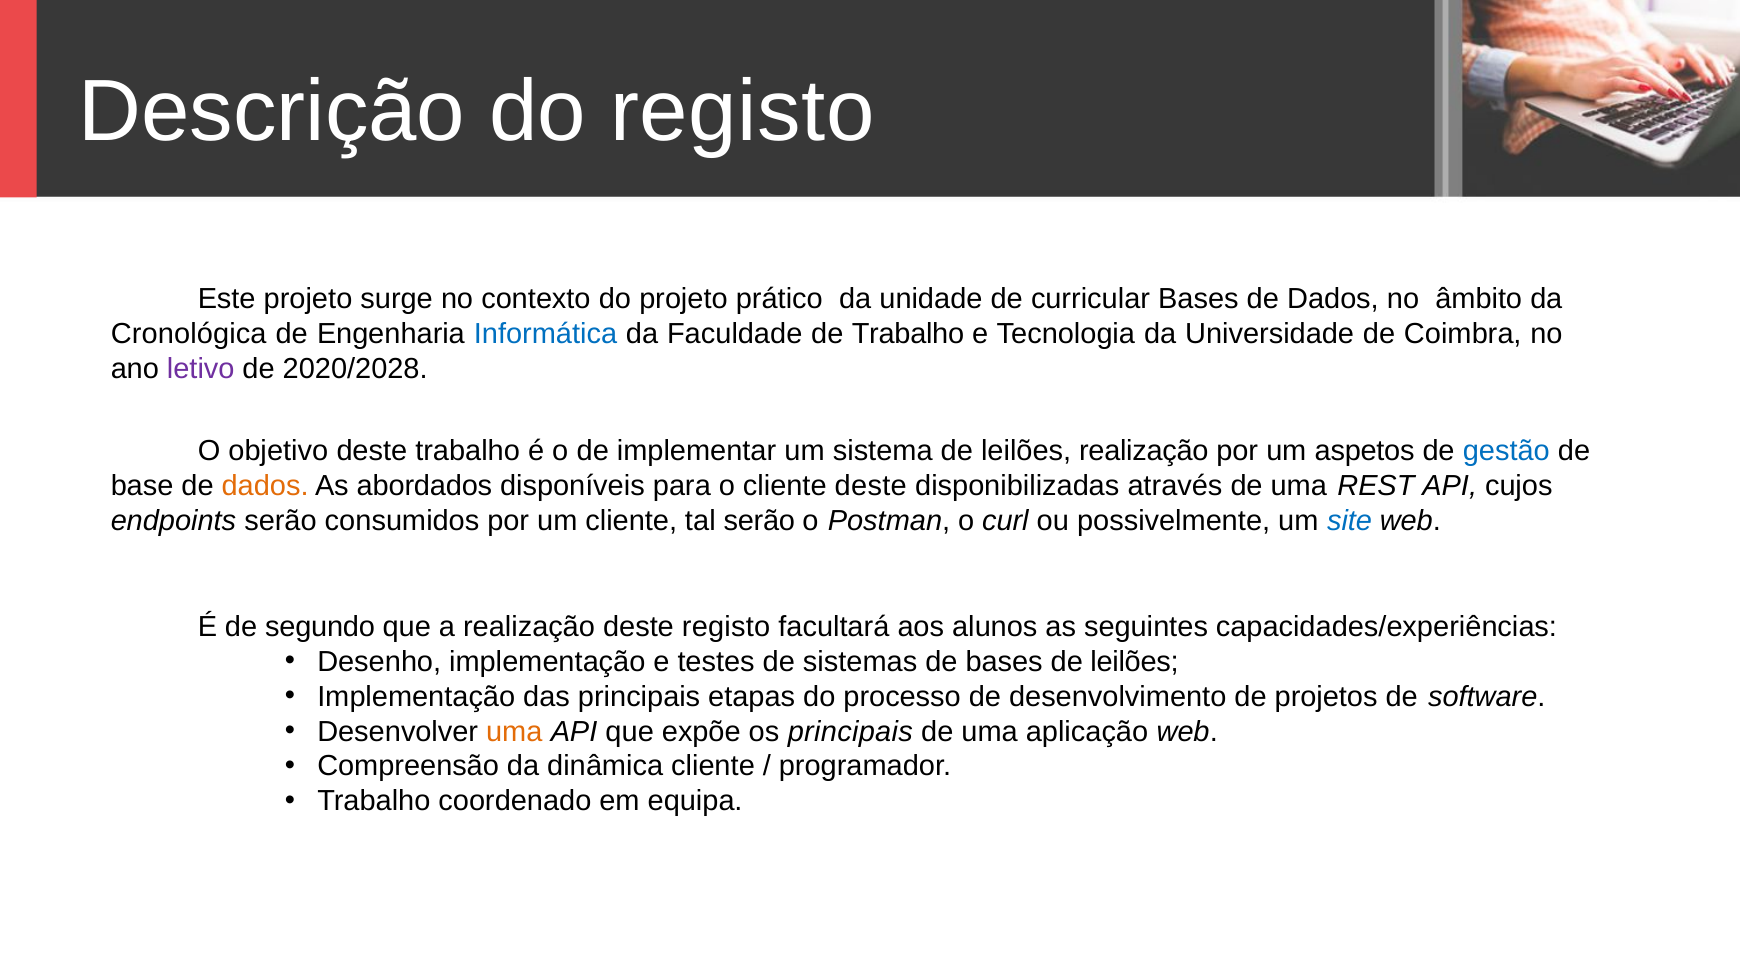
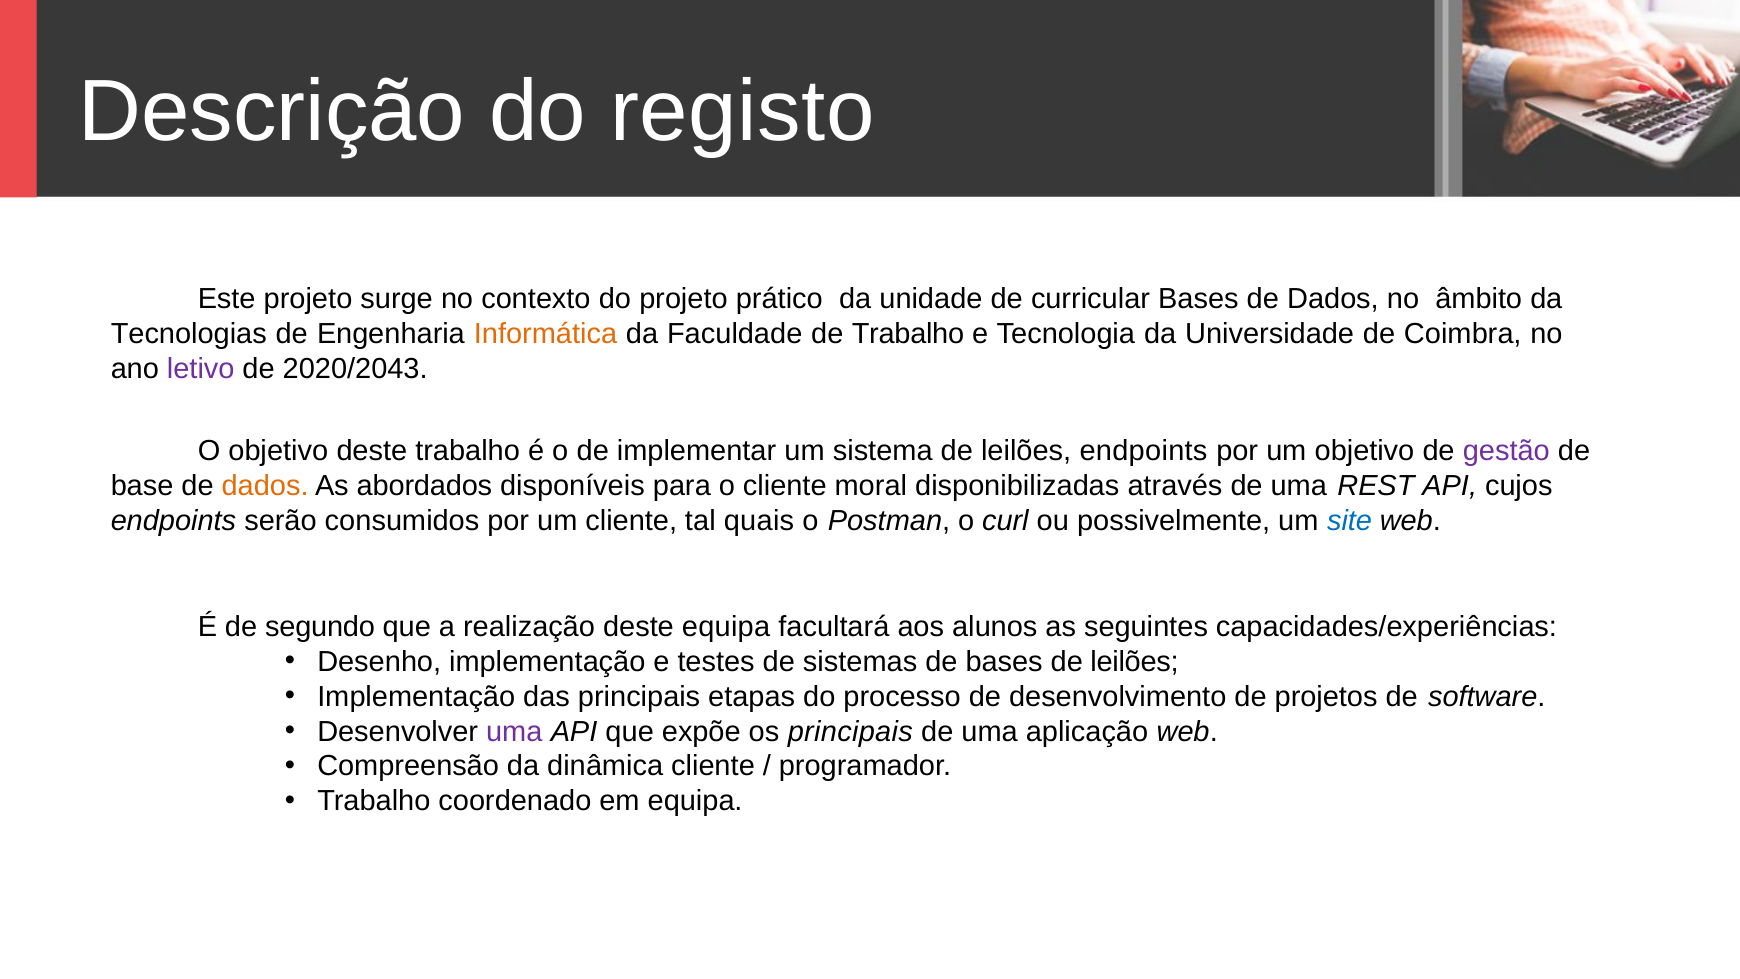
Cronológica: Cronológica -> Tecnologias
Informática colour: blue -> orange
2020/2028: 2020/2028 -> 2020/2043
leilões realização: realização -> endpoints
um aspetos: aspetos -> objetivo
gestão colour: blue -> purple
cliente deste: deste -> moral
tal serão: serão -> quais
deste registo: registo -> equipa
uma at (514, 731) colour: orange -> purple
